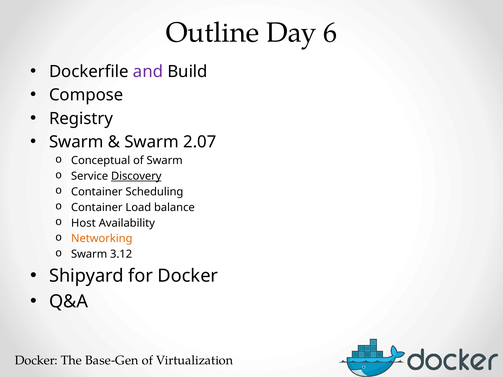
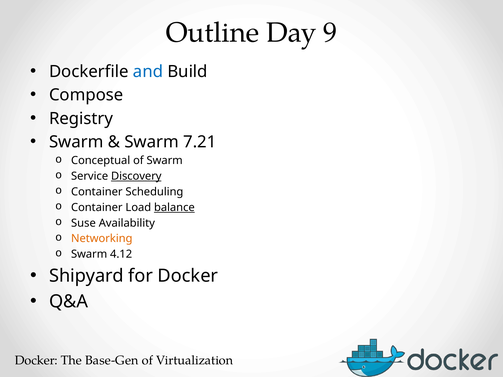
6: 6 -> 9
and colour: purple -> blue
2.07: 2.07 -> 7.21
balance underline: none -> present
Host: Host -> Suse
3.12: 3.12 -> 4.12
